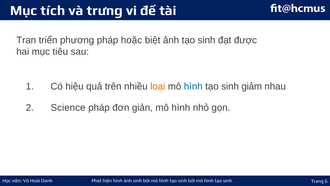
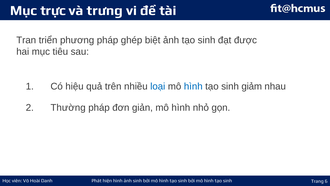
tích: tích -> trực
hoặc: hoặc -> ghép
loại colour: orange -> blue
Science: Science -> Thường
